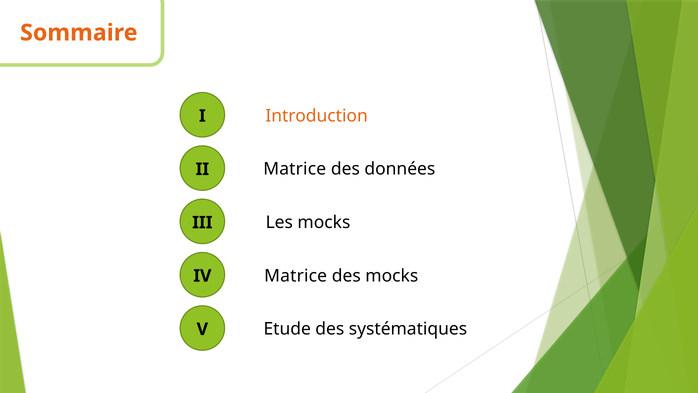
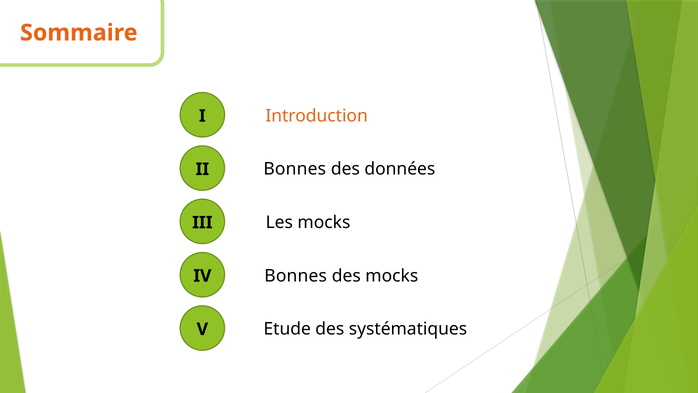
Matrice at (295, 169): Matrice -> Bonnes
Matrice at (296, 276): Matrice -> Bonnes
